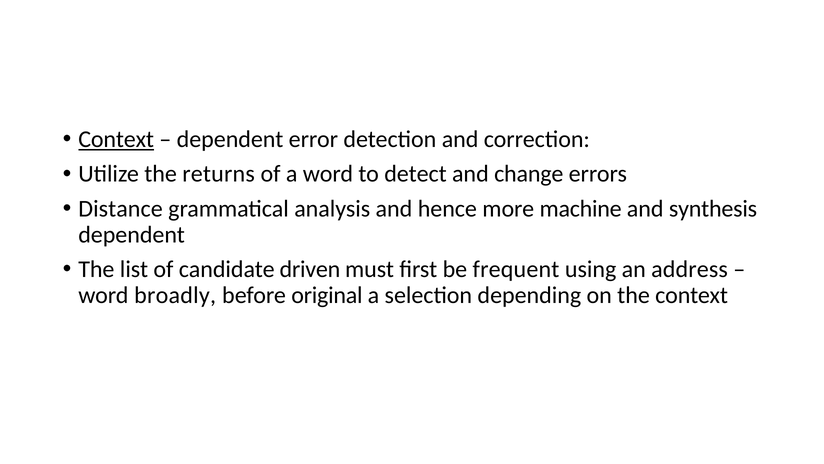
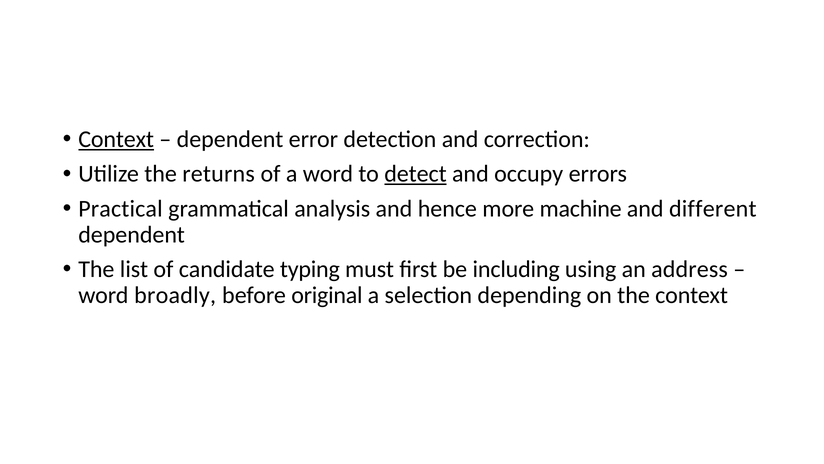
detect underline: none -> present
change: change -> occupy
Distance: Distance -> Practical
synthesis: synthesis -> different
driven: driven -> typing
frequent: frequent -> including
